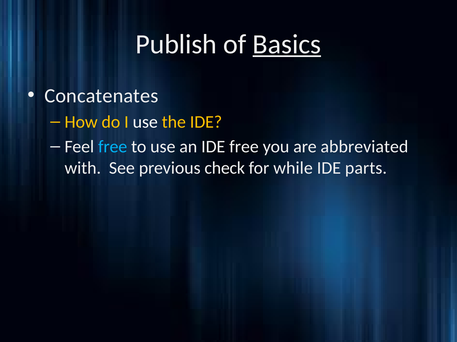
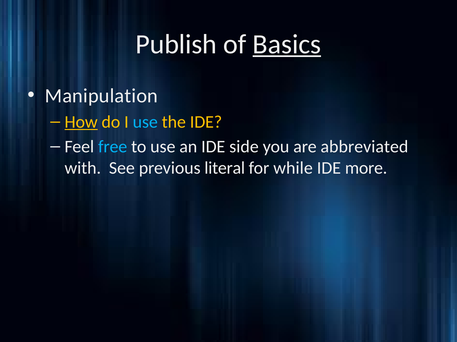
Concatenates: Concatenates -> Manipulation
How underline: none -> present
use at (145, 122) colour: white -> light blue
IDE free: free -> side
check: check -> literal
parts: parts -> more
